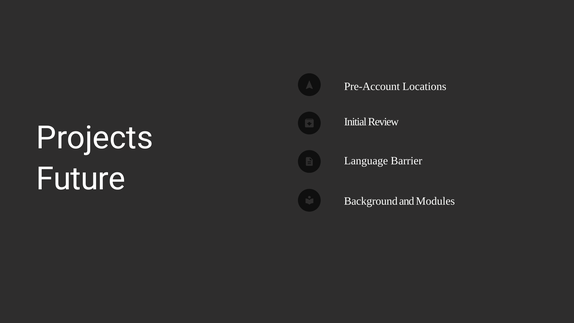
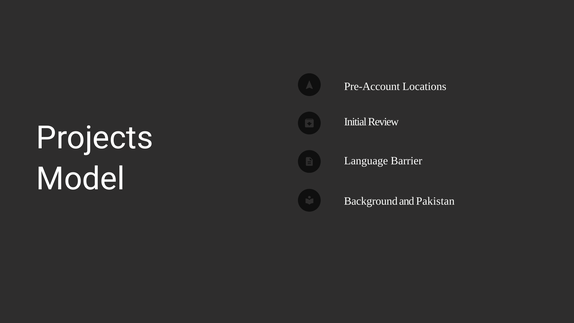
Future: Future -> Model
Modules: Modules -> Pakistan
